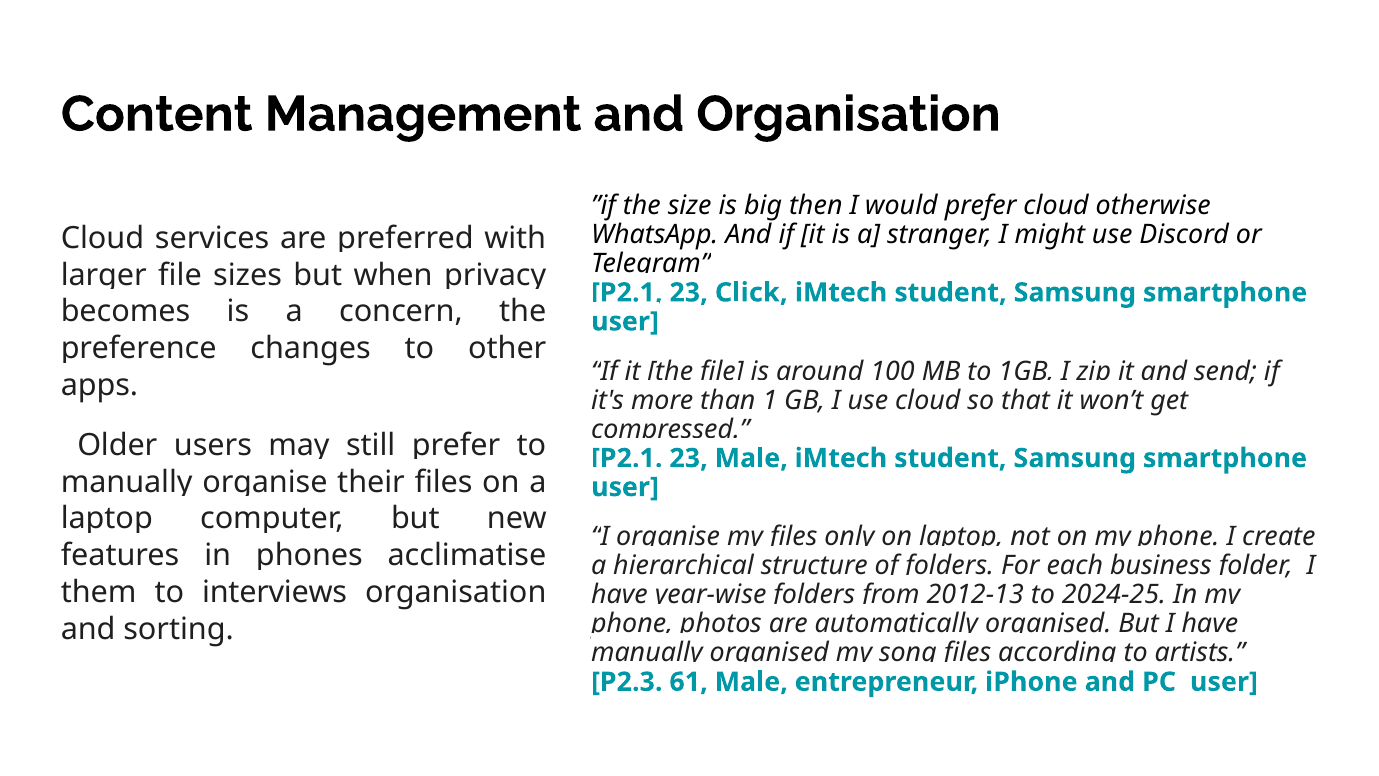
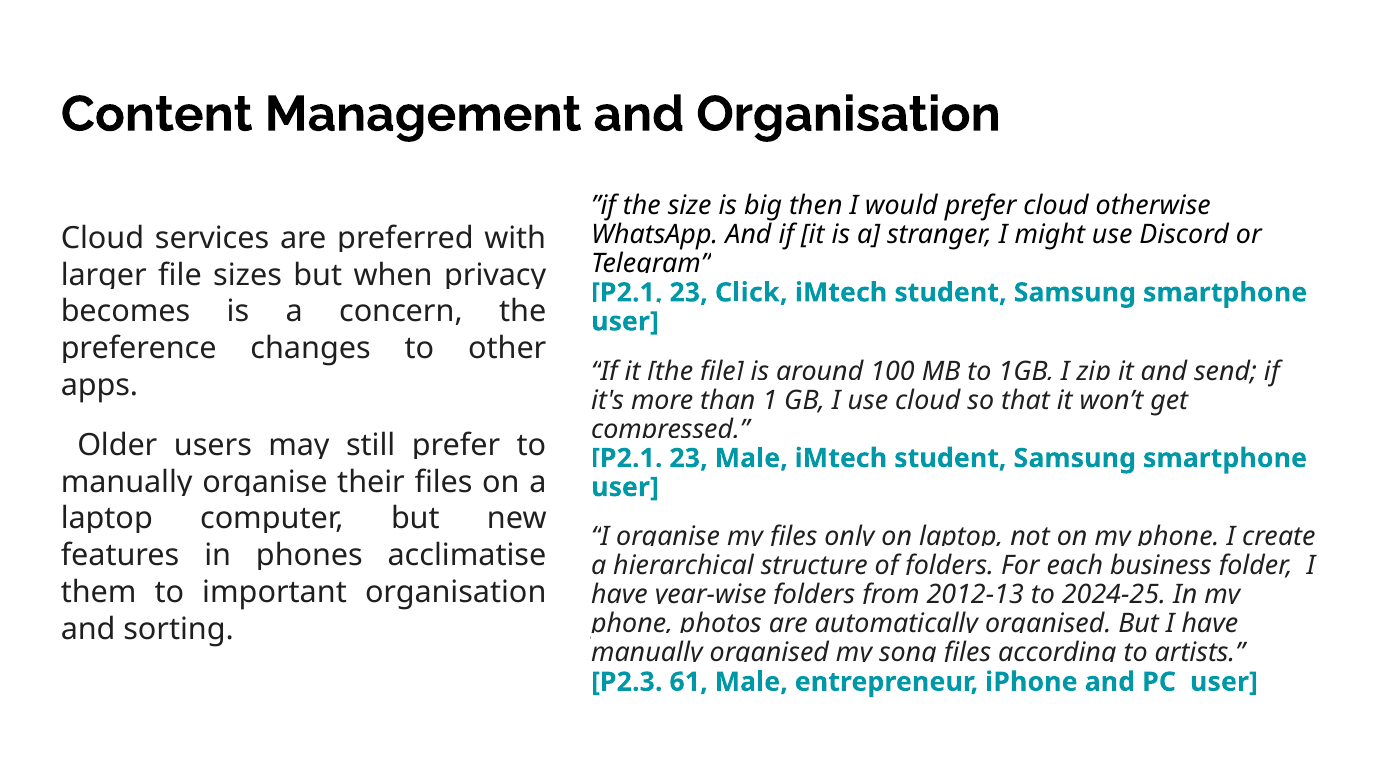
interviews: interviews -> important
